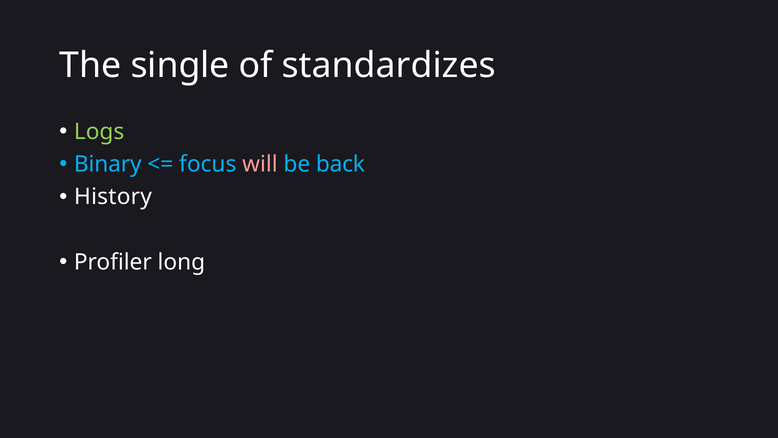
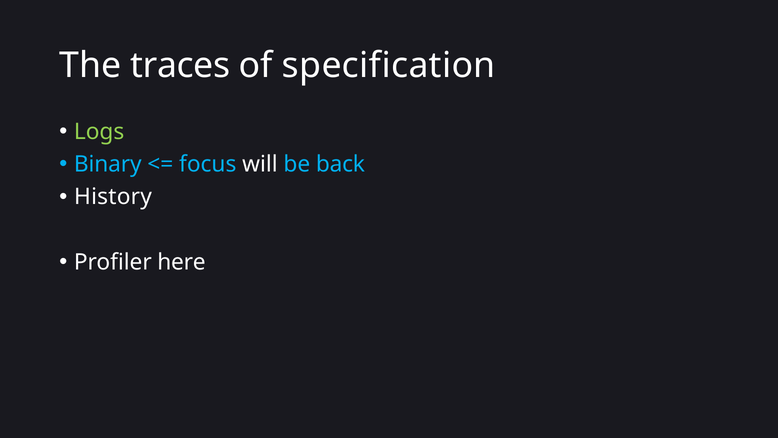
single: single -> traces
standardizes: standardizes -> specification
will colour: pink -> white
long: long -> here
